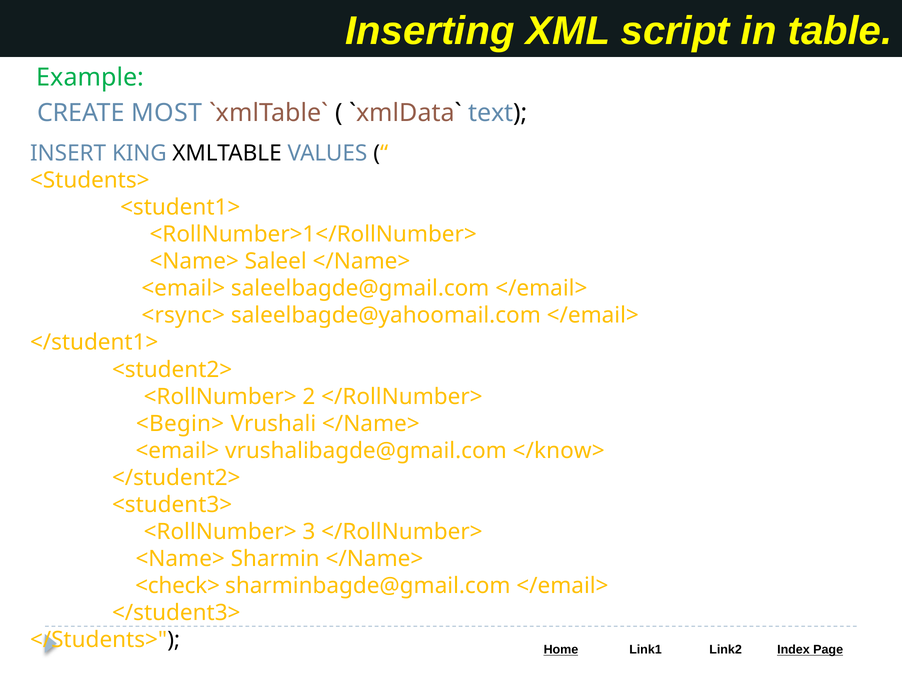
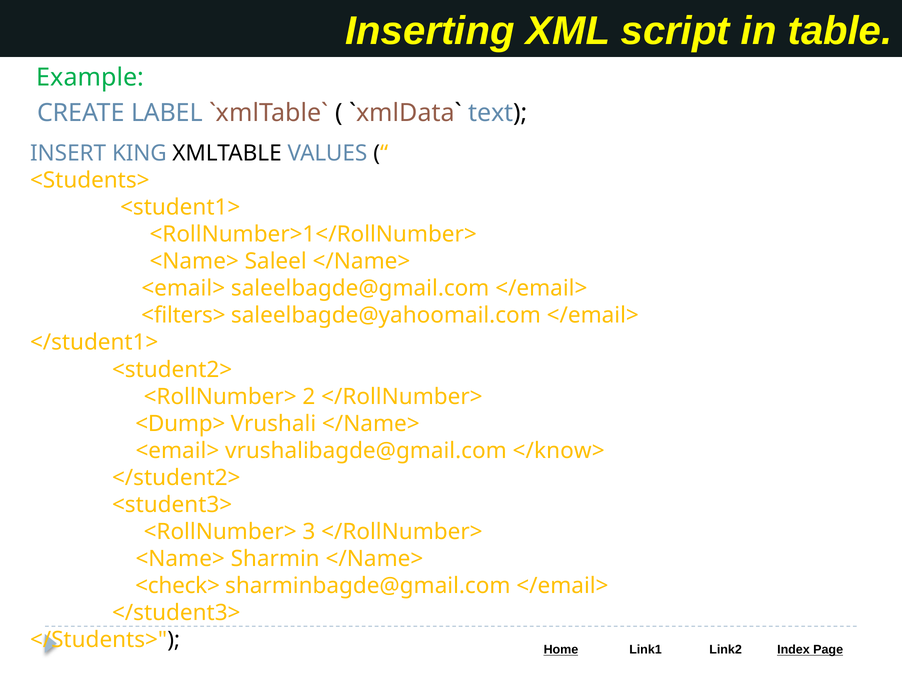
MOST: MOST -> LABEL
<rsync>: <rsync> -> <filters>
<Begin>: <Begin> -> <Dump>
